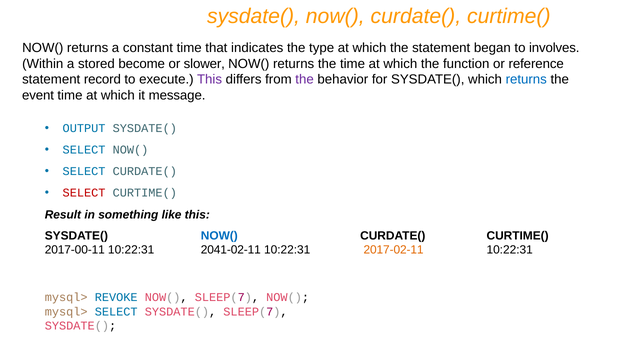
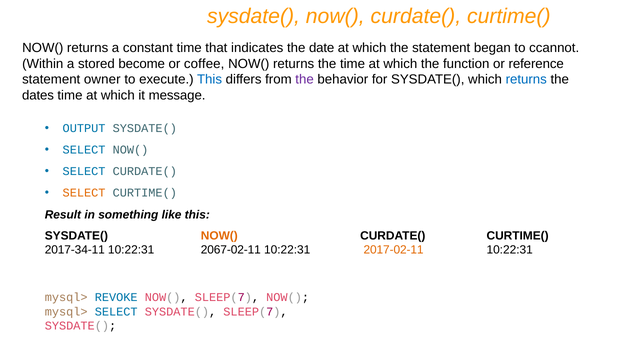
type: type -> date
involves: involves -> ccannot
slower: slower -> coffee
record: record -> owner
This at (210, 80) colour: purple -> blue
event: event -> dates
SELECT at (84, 193) colour: red -> orange
NOW( at (219, 236) colour: blue -> orange
2017-00-11: 2017-00-11 -> 2017-34-11
2041-02-11: 2041-02-11 -> 2067-02-11
